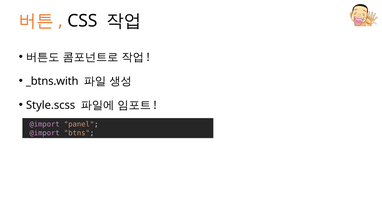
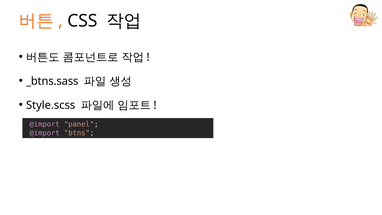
_btns.with: _btns.with -> _btns.sass
